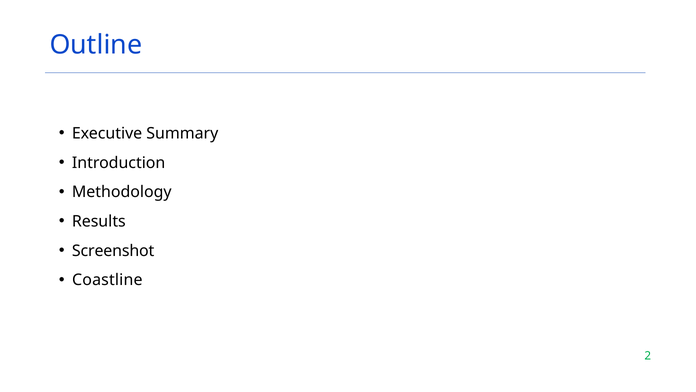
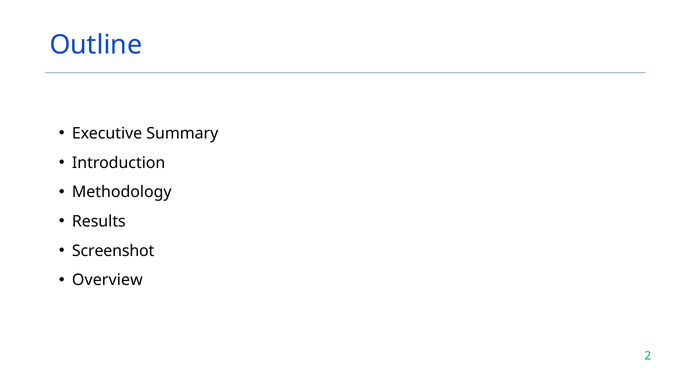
Coastline: Coastline -> Overview
